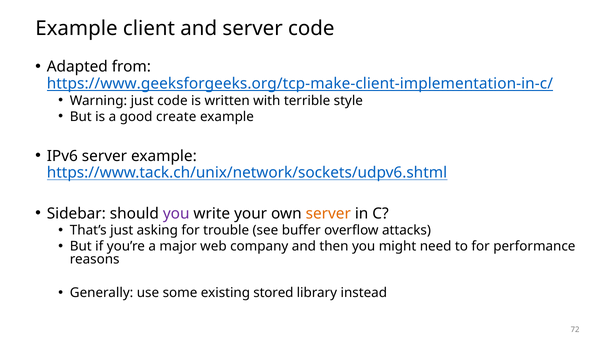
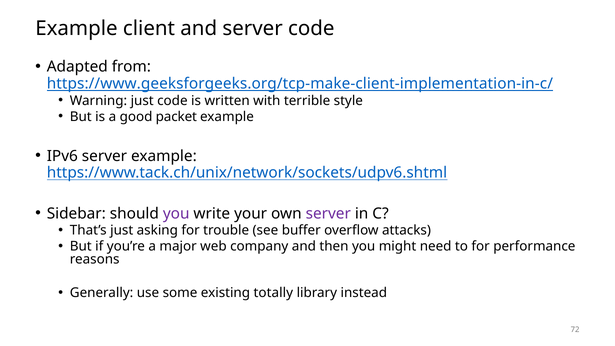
create: create -> packet
server at (328, 214) colour: orange -> purple
stored: stored -> totally
